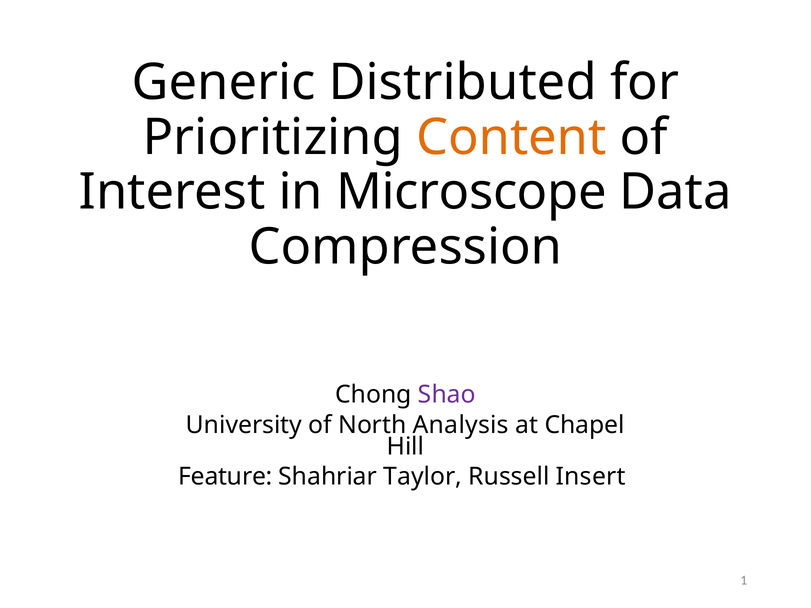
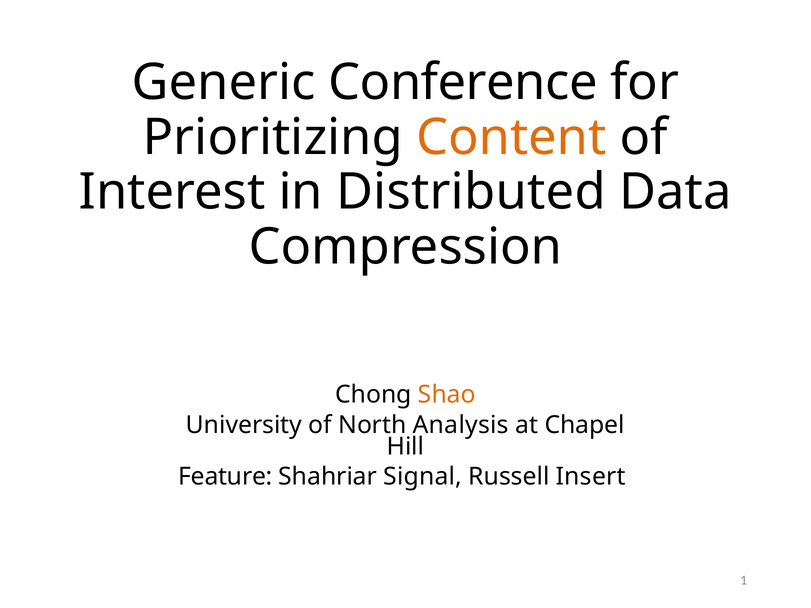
Distributed: Distributed -> Conference
Microscope: Microscope -> Distributed
Shao colour: purple -> orange
Taylor: Taylor -> Signal
